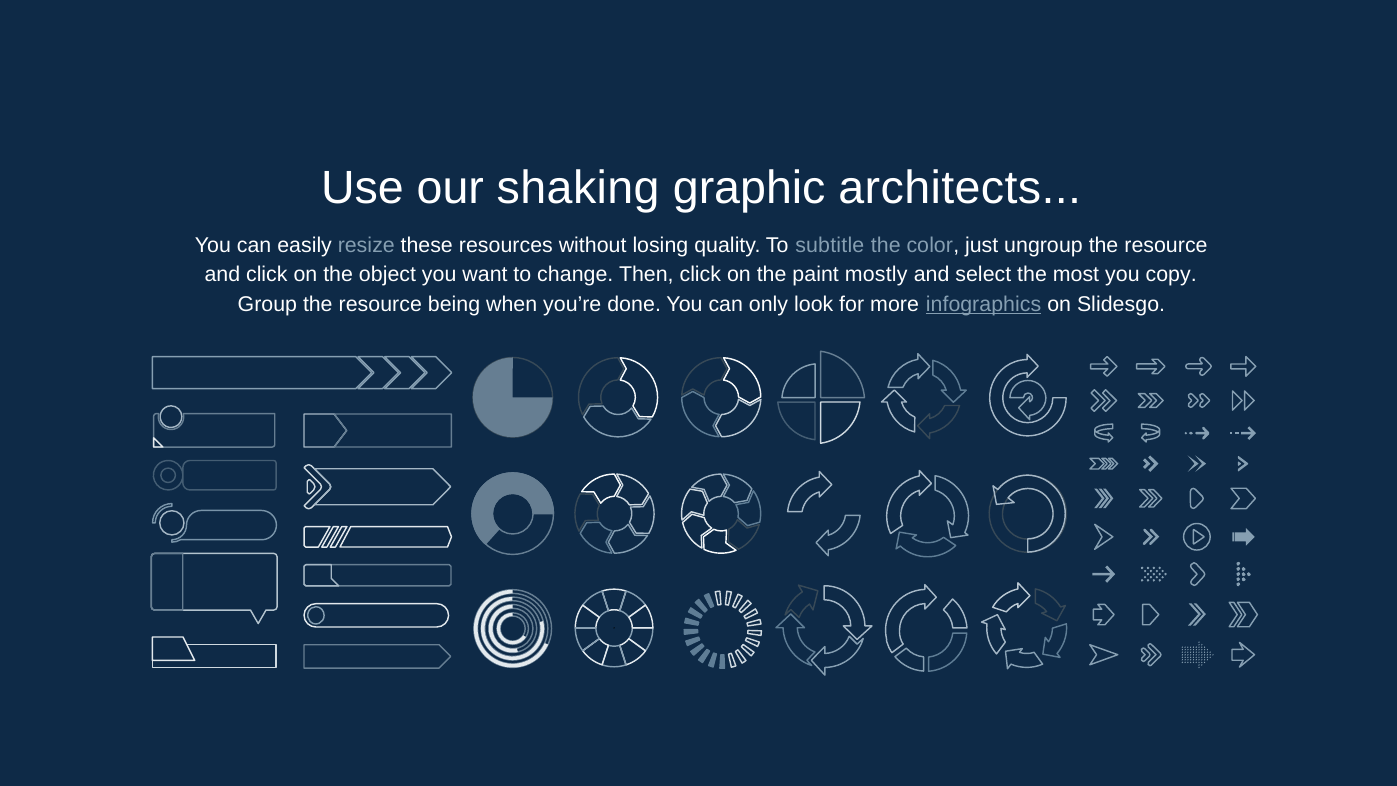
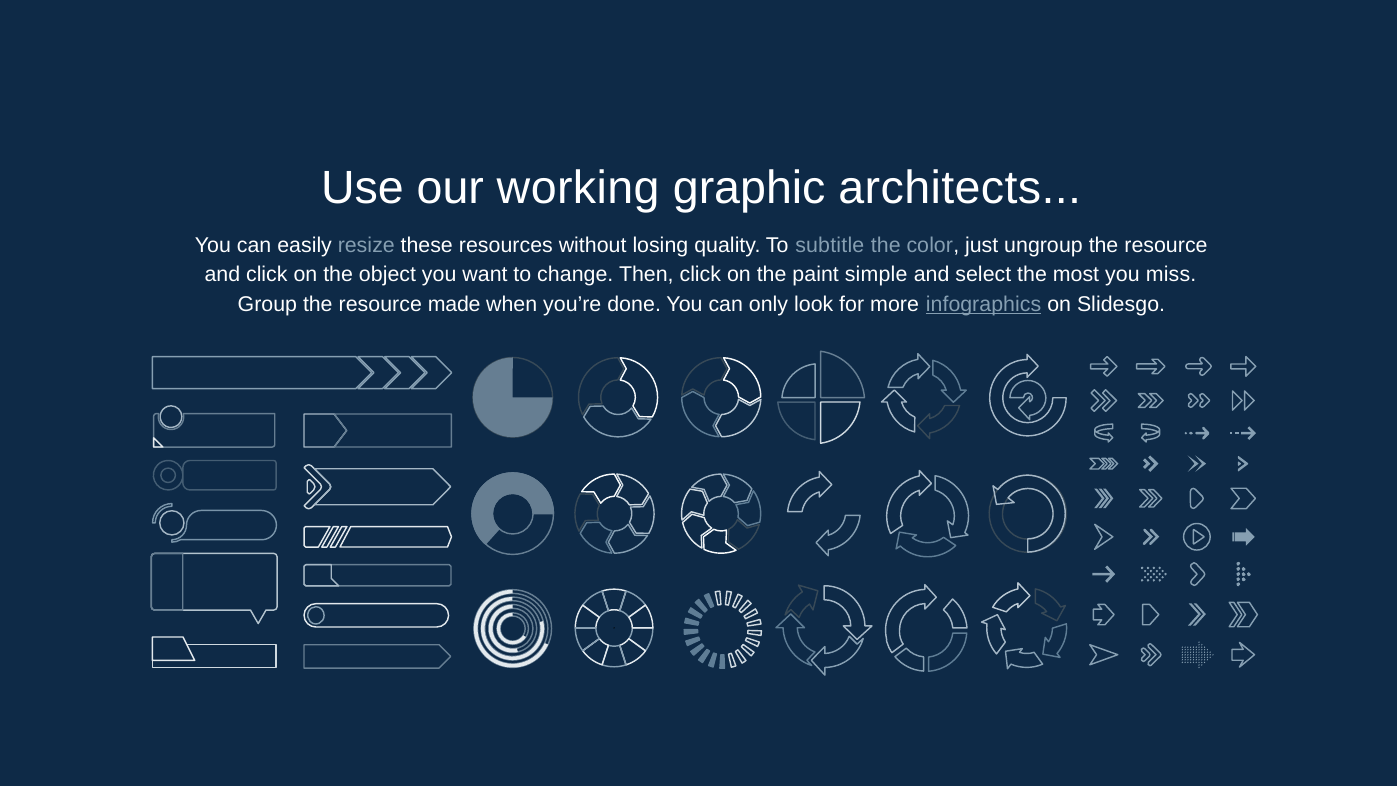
shaking: shaking -> working
mostly: mostly -> simple
copy: copy -> miss
being: being -> made
